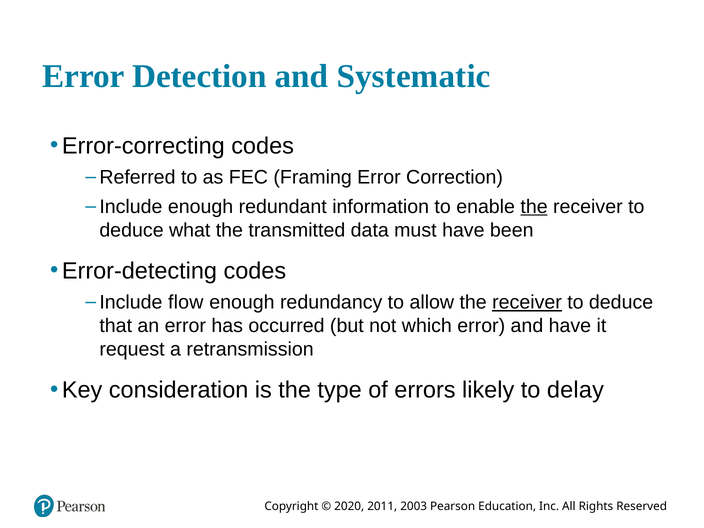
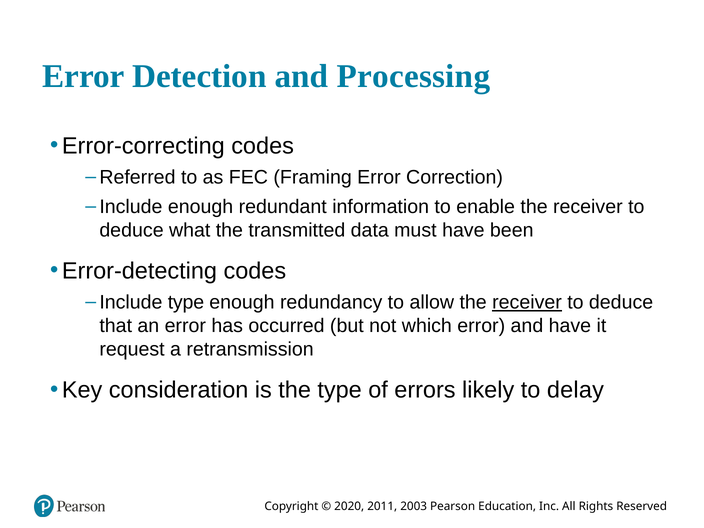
Systematic: Systematic -> Processing
the at (534, 207) underline: present -> none
Include flow: flow -> type
